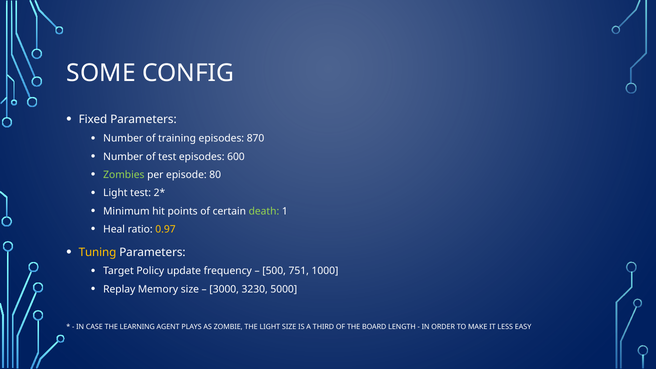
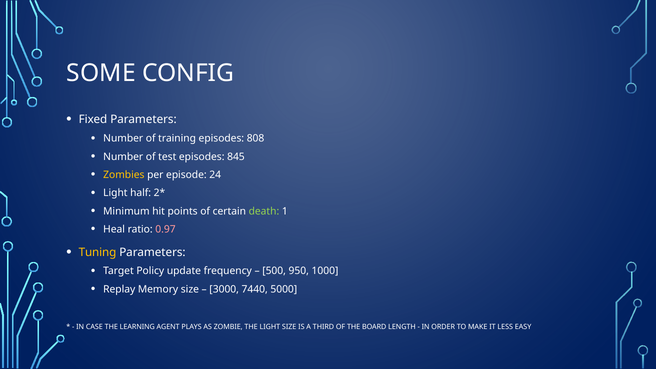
870: 870 -> 808
600: 600 -> 845
Zombies colour: light green -> yellow
80: 80 -> 24
Light test: test -> half
0.97 colour: yellow -> pink
751: 751 -> 950
3230: 3230 -> 7440
